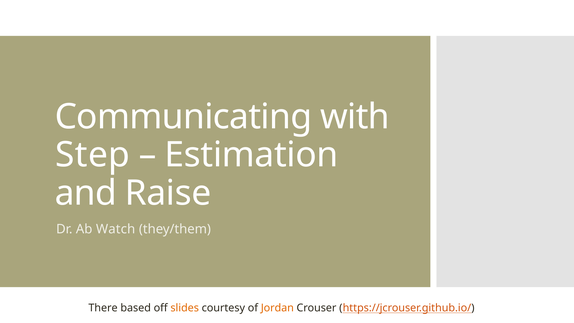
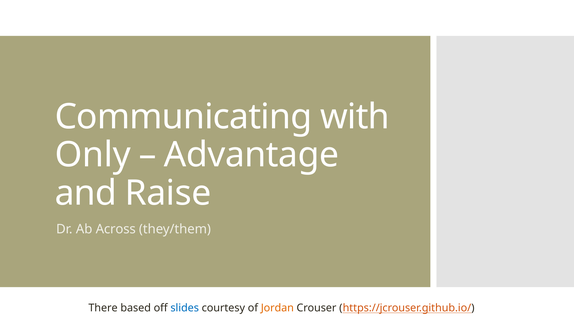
Step: Step -> Only
Estimation: Estimation -> Advantage
Watch: Watch -> Across
slides colour: orange -> blue
